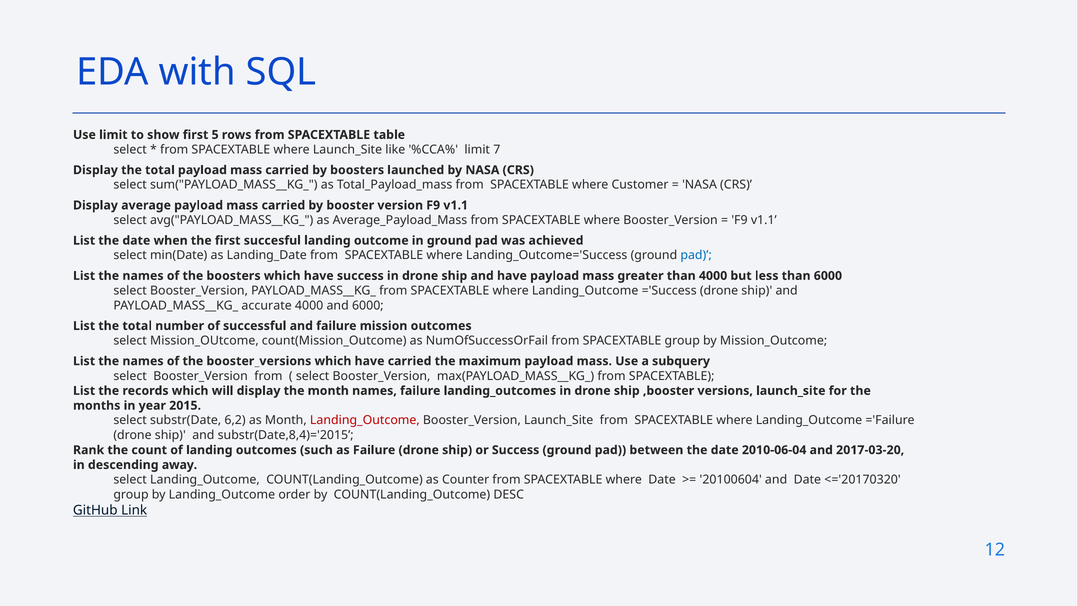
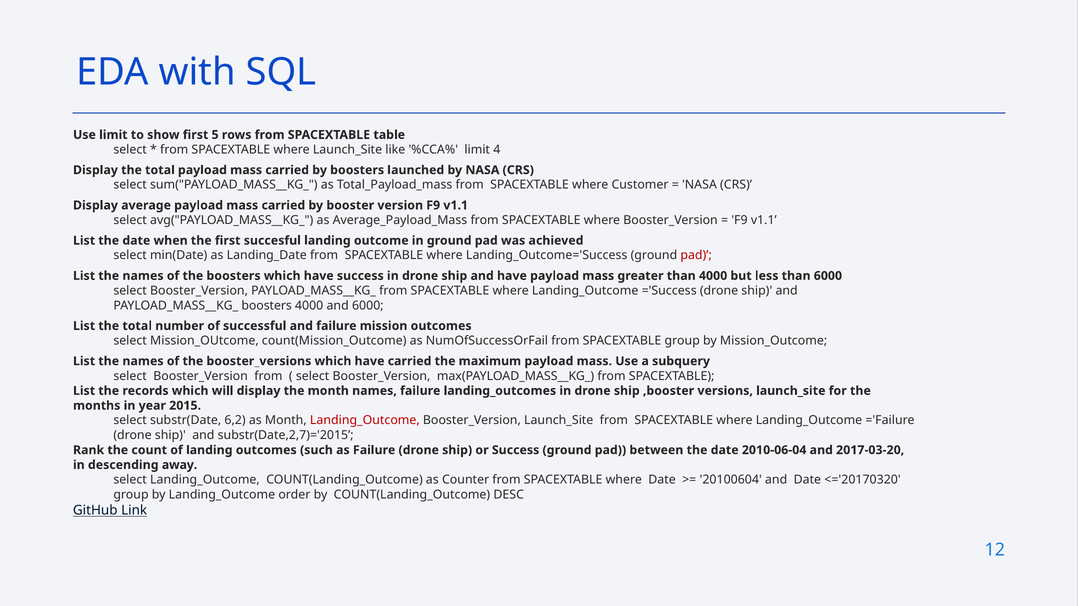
7: 7 -> 4
pad at (696, 256) colour: blue -> red
PAYLOAD_MASS__KG_ accurate: accurate -> boosters
substr(Date,8,4)='2015: substr(Date,8,4)='2015 -> substr(Date,2,7)='2015
